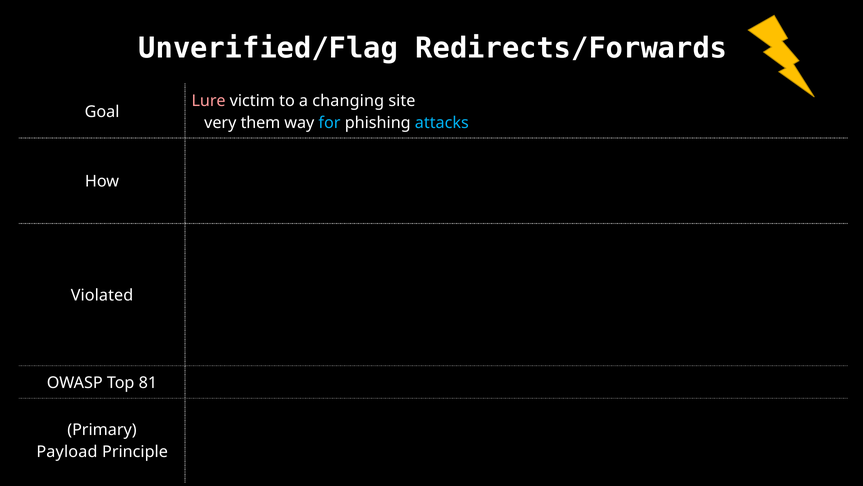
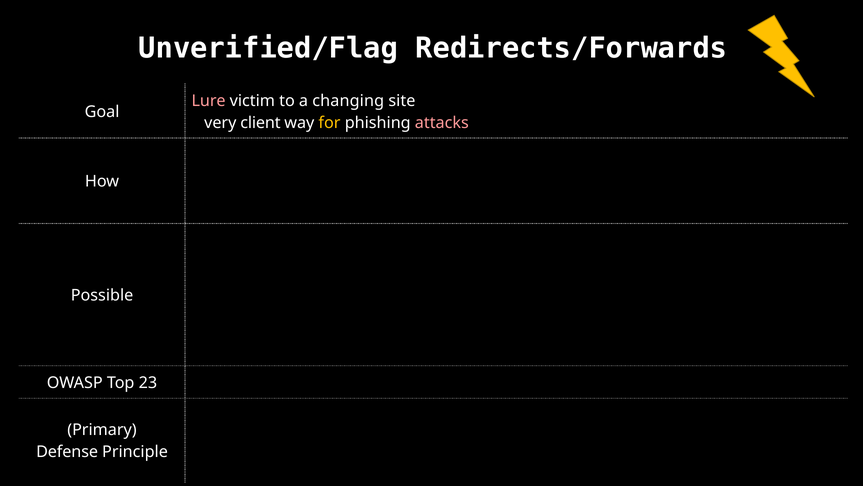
them: them -> client
for colour: light blue -> yellow
attacks colour: light blue -> pink
Violated: Violated -> Possible
81: 81 -> 23
Payload: Payload -> Defense
